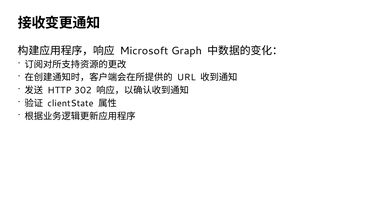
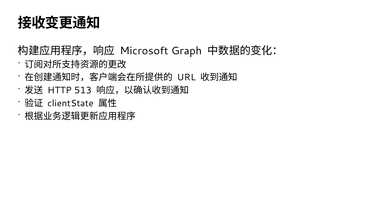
302: 302 -> 513
